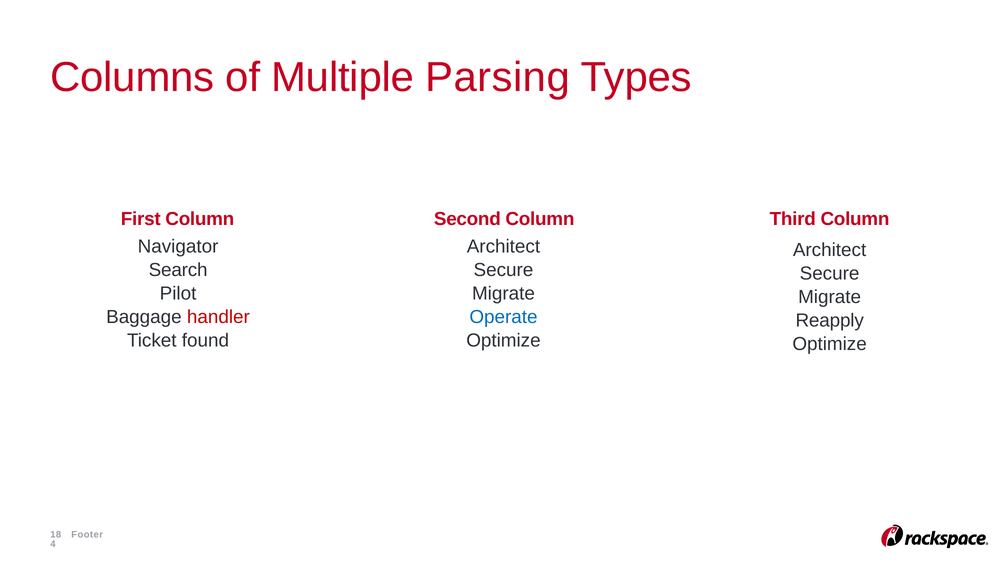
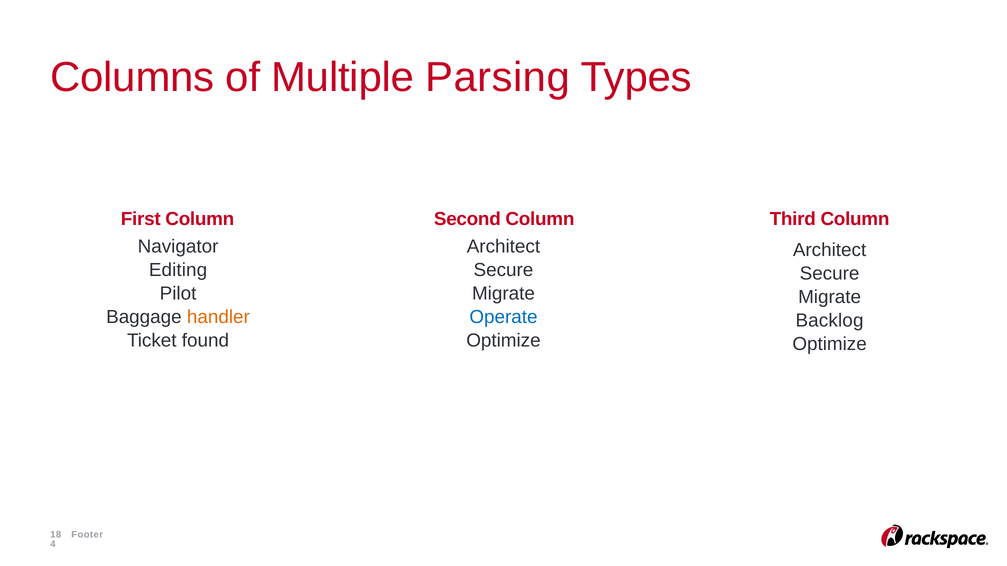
Search: Search -> Editing
handler colour: red -> orange
Reapply: Reapply -> Backlog
